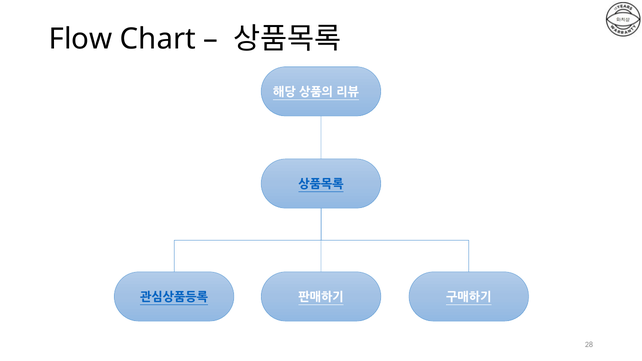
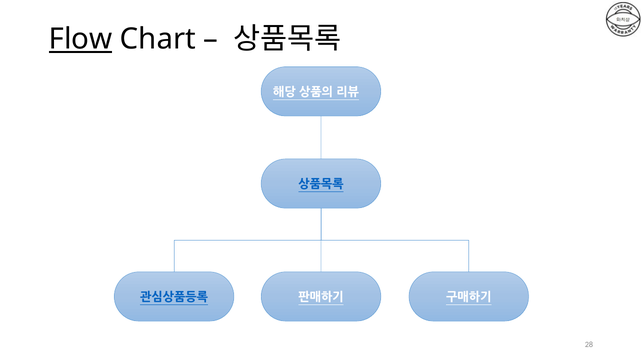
Flow underline: none -> present
